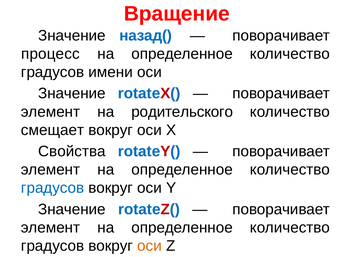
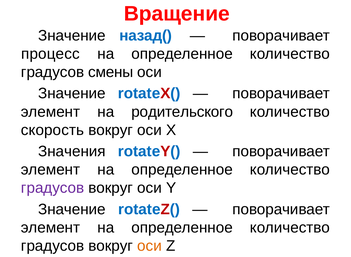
имени: имени -> смены
смещает: смещает -> скорость
Свойства: Свойства -> Значения
градусов at (53, 188) colour: blue -> purple
